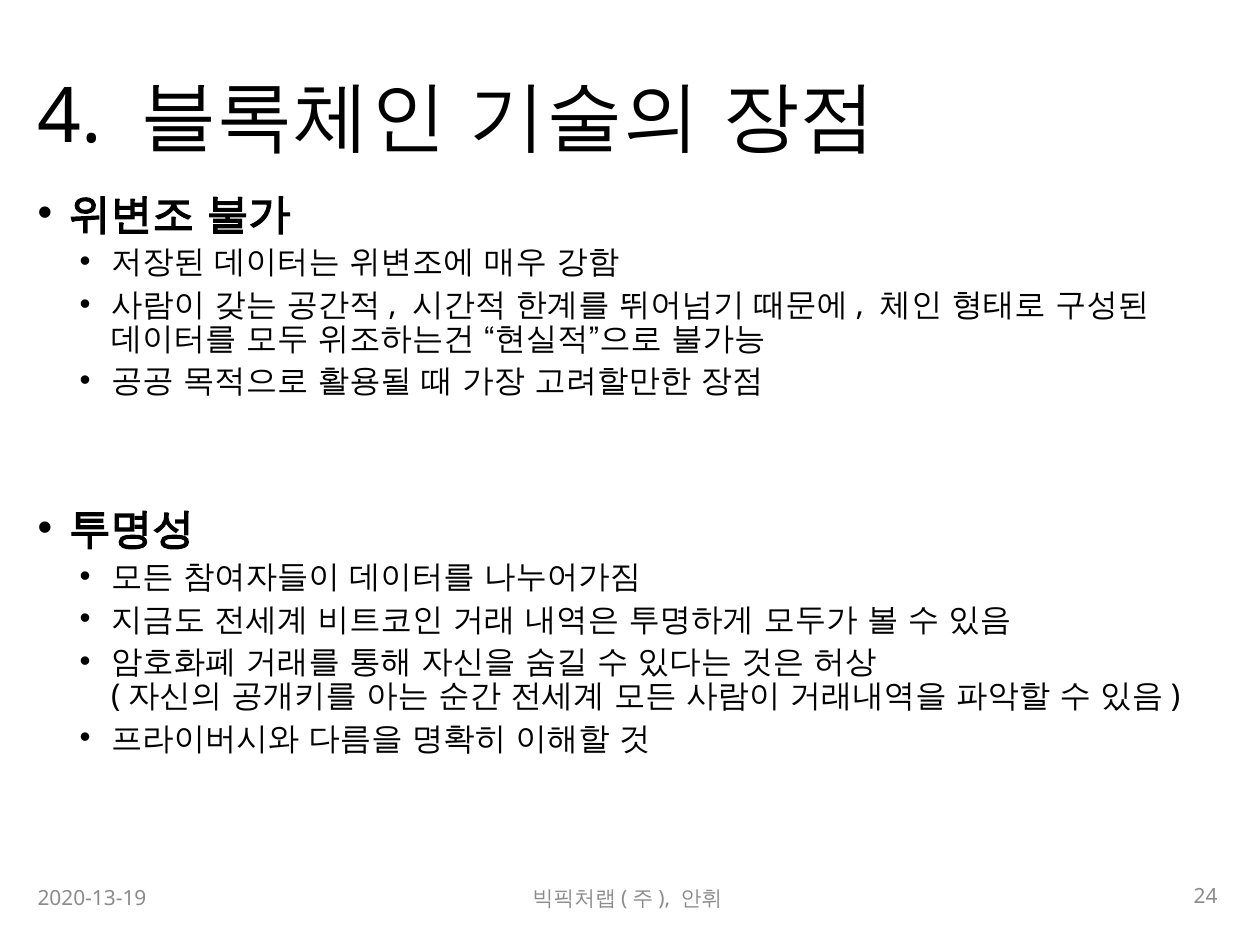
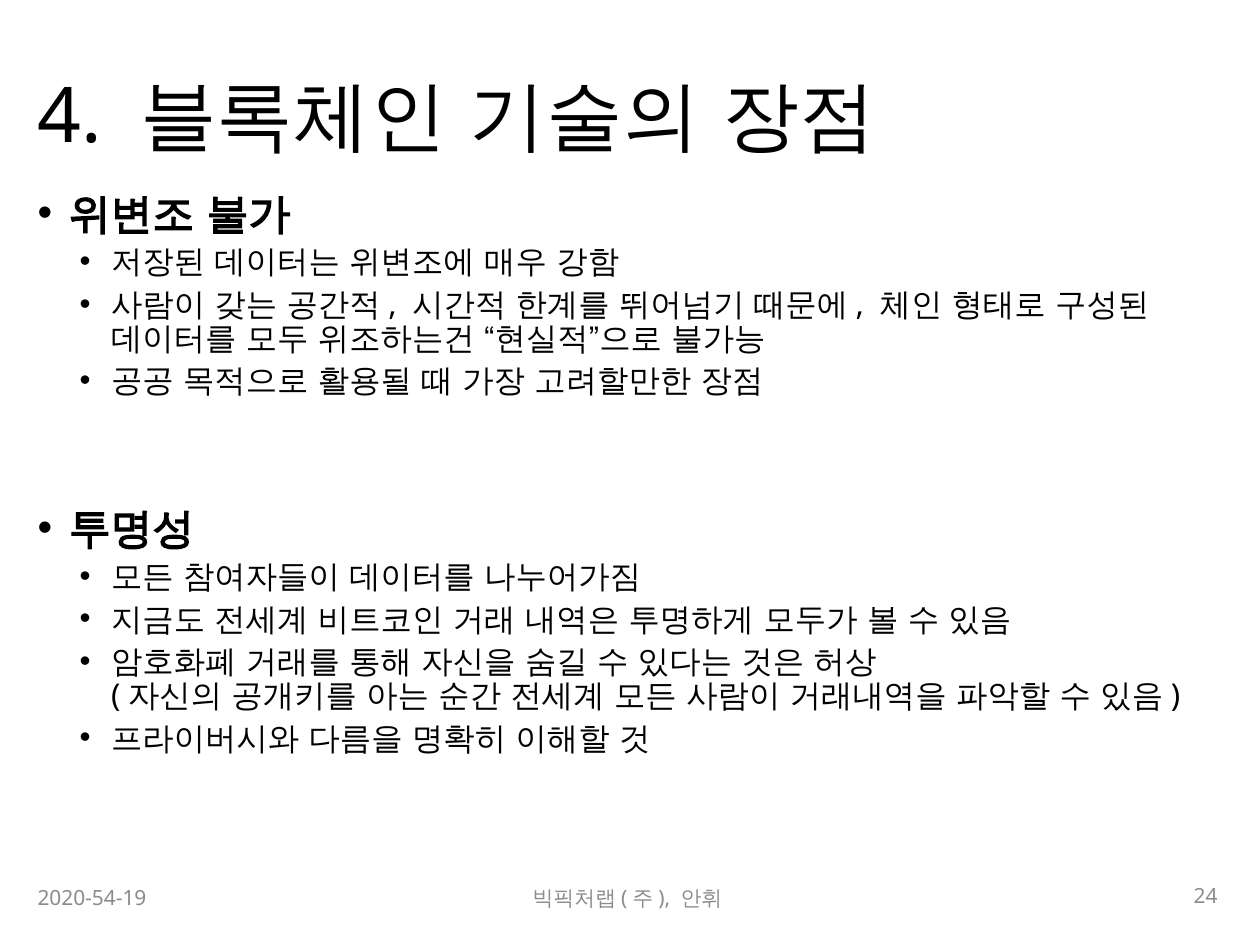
2020-13-19: 2020-13-19 -> 2020-54-19
